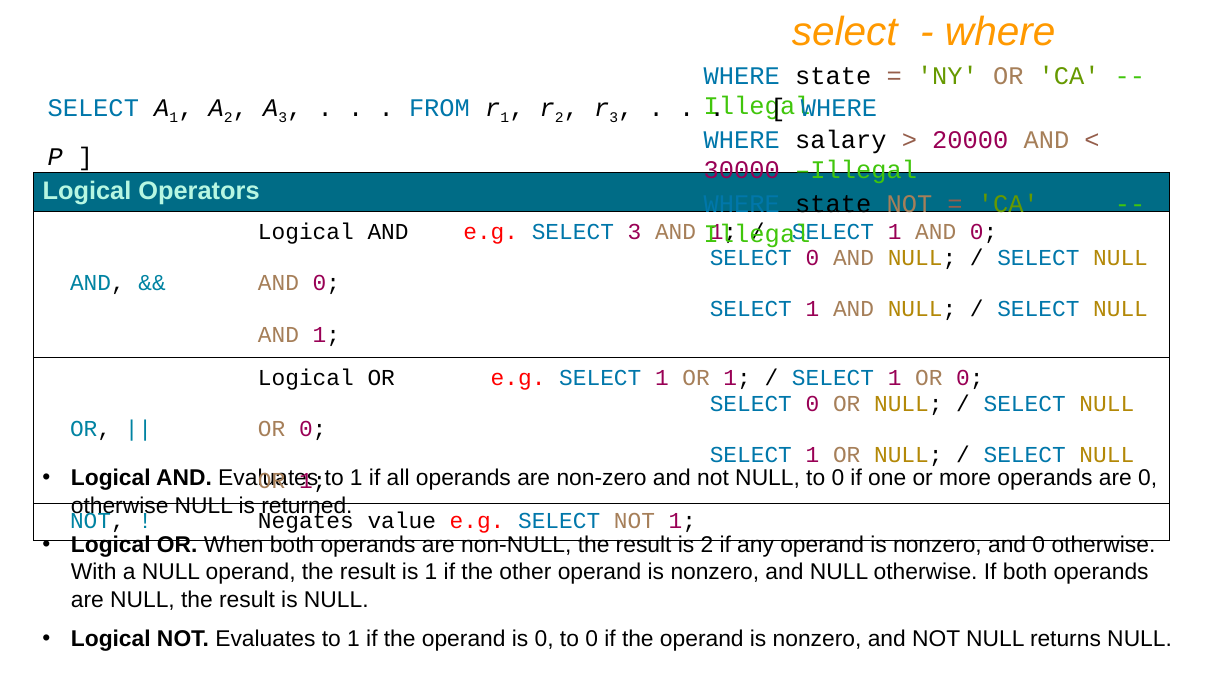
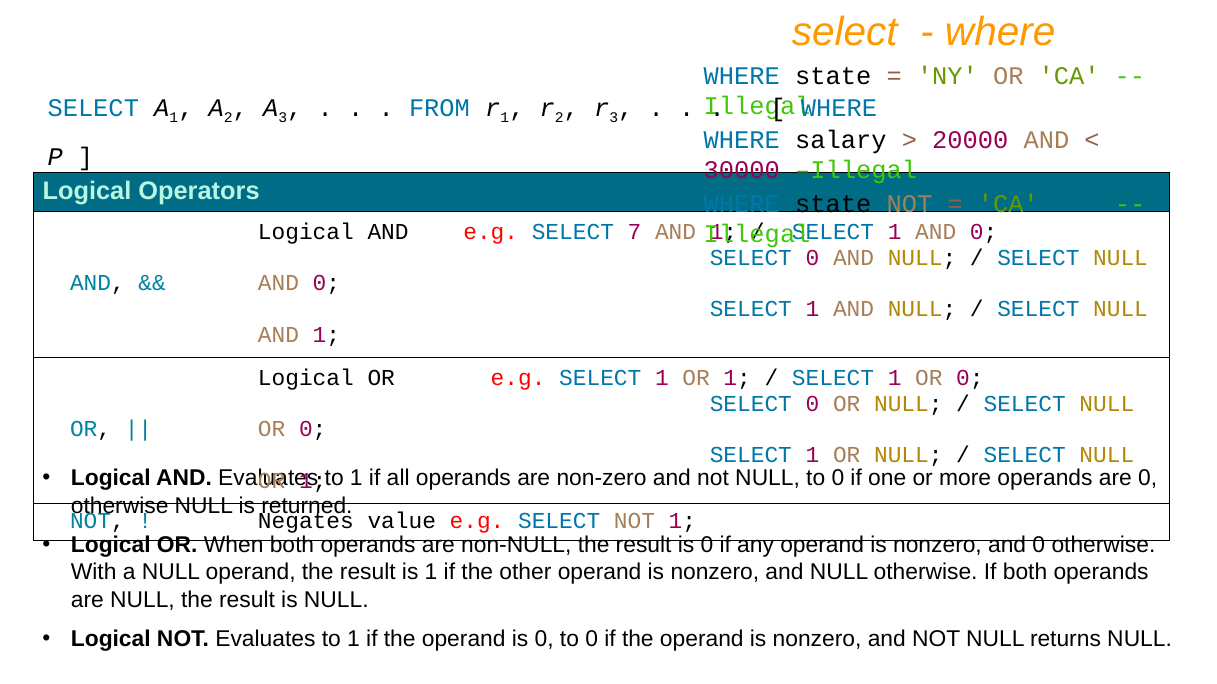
SELECT 3: 3 -> 7
result is 2: 2 -> 0
